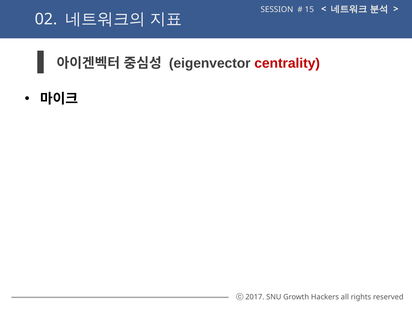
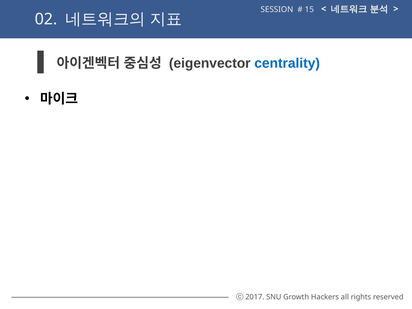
centrality colour: red -> blue
